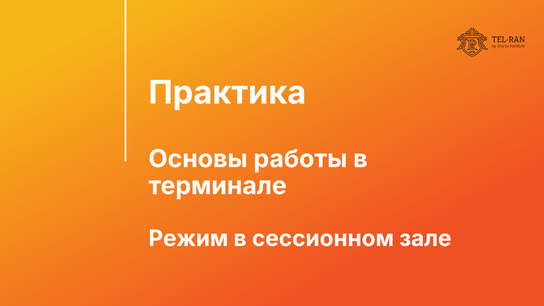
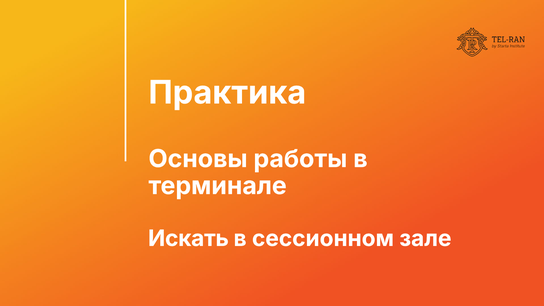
Режим: Режим -> Искать
